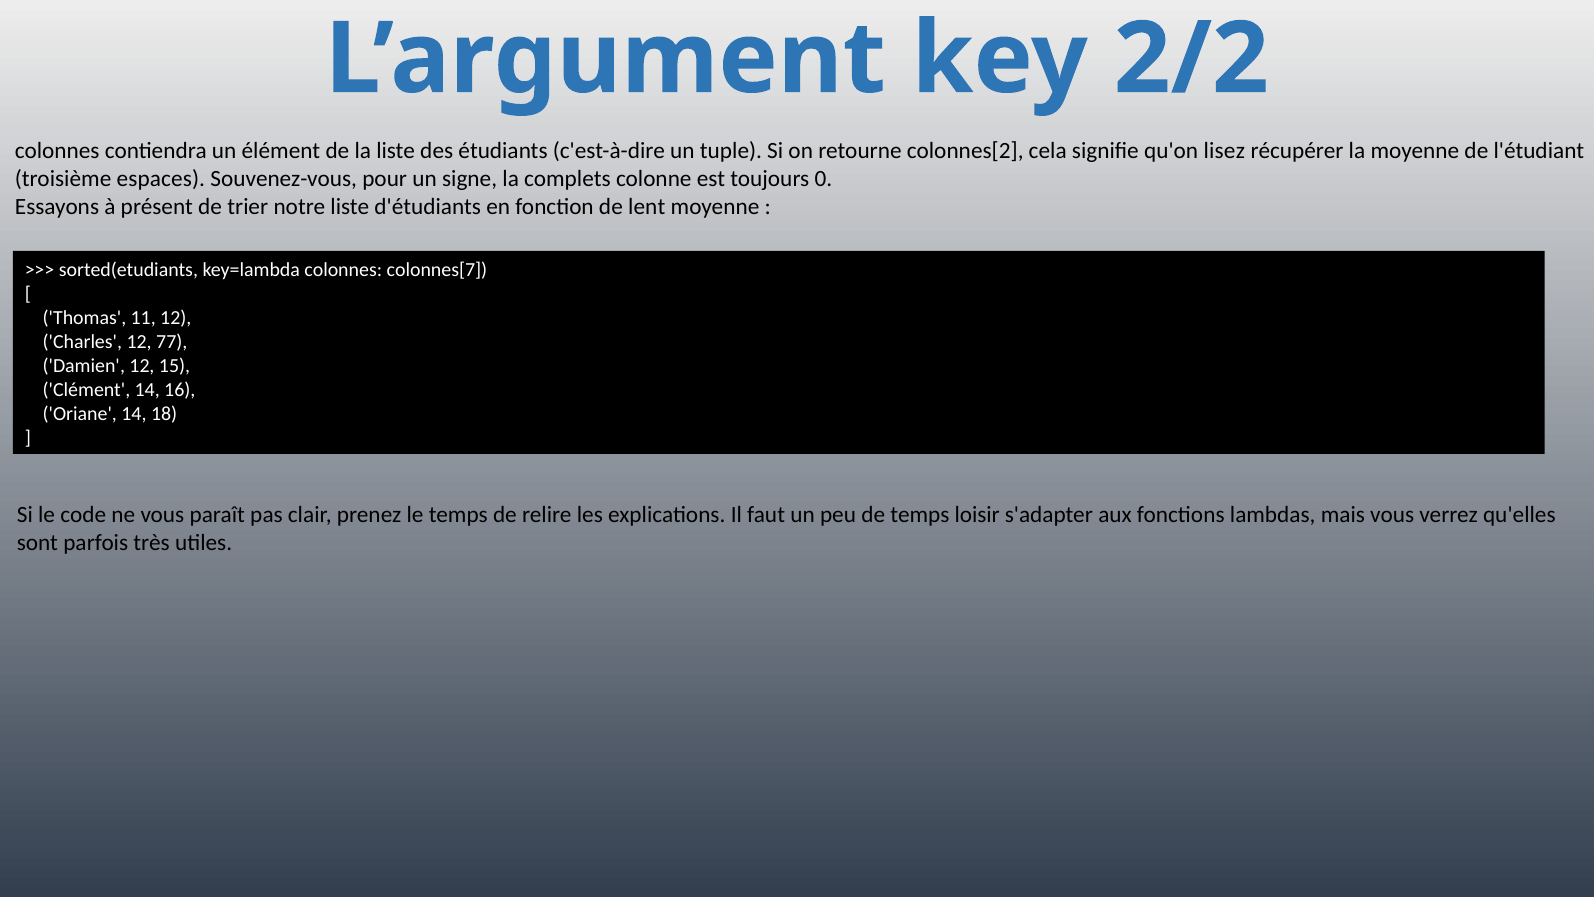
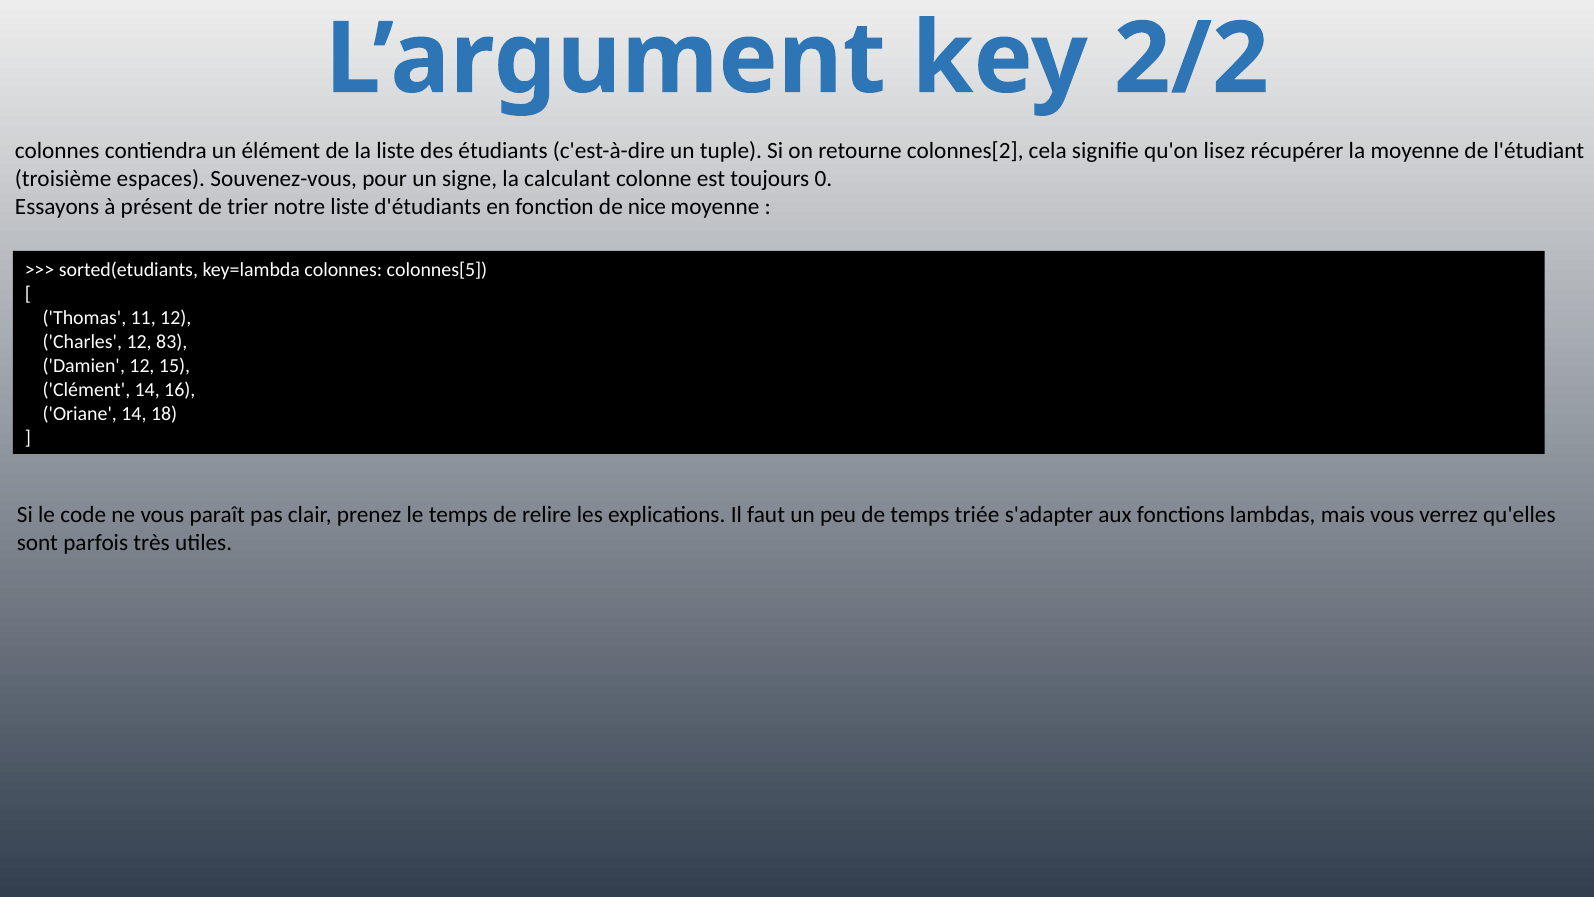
complets: complets -> calculant
lent: lent -> nice
colonnes[7: colonnes[7 -> colonnes[5
77: 77 -> 83
loisir: loisir -> triée
